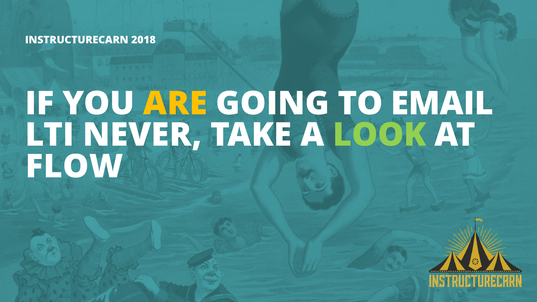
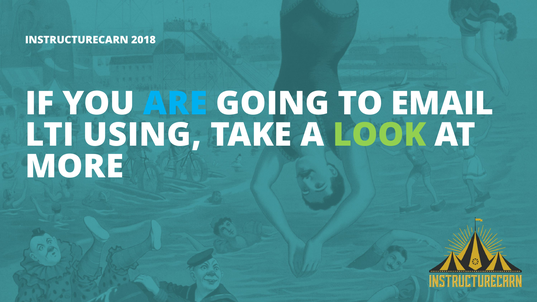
ARE colour: yellow -> light blue
NEVER: NEVER -> USING
FLOW: FLOW -> MORE
